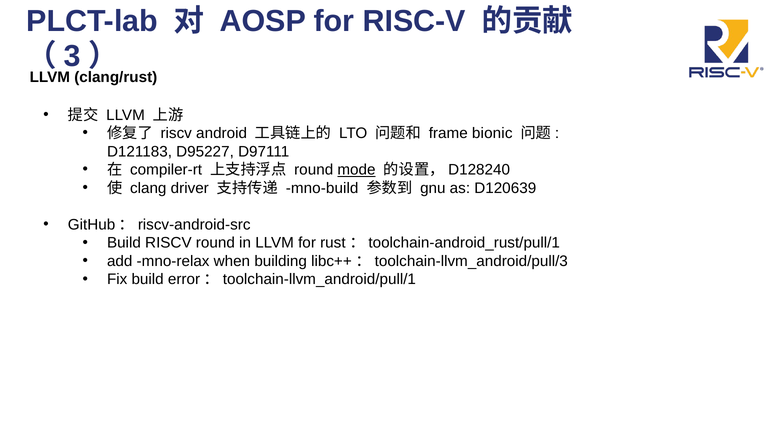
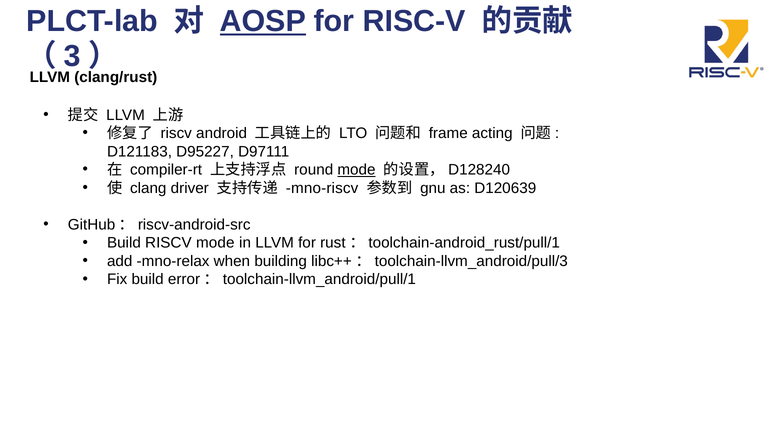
AOSP underline: none -> present
bionic: bionic -> acting
mno-build: mno-build -> mno-riscv
RISCV round: round -> mode
